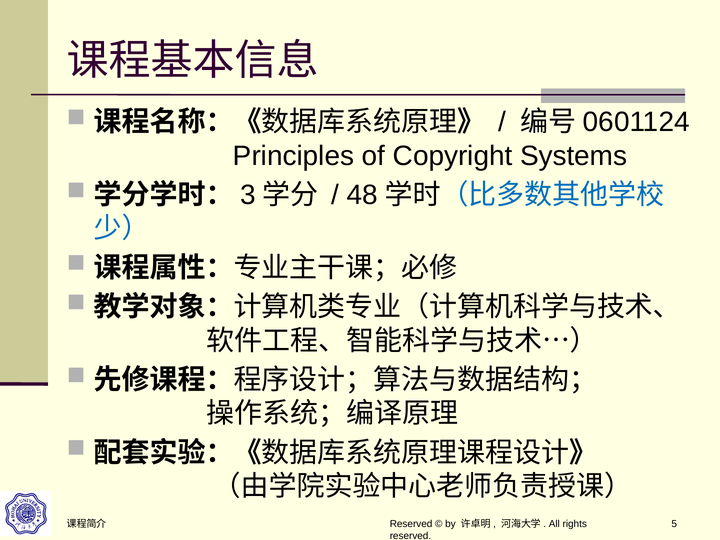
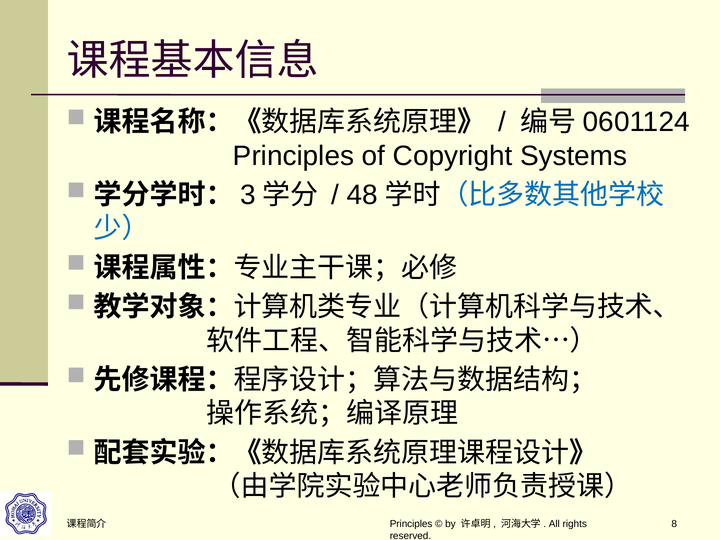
Reserved at (411, 524): Reserved -> Principles
5: 5 -> 8
